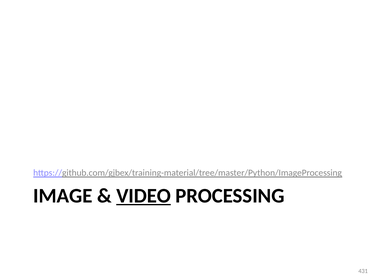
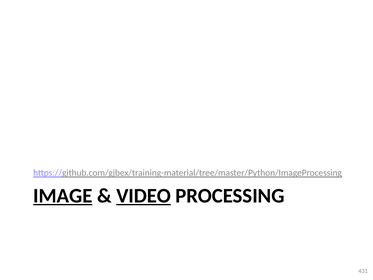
IMAGE underline: none -> present
